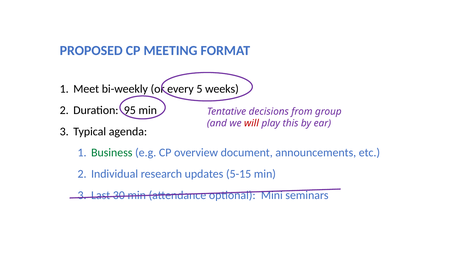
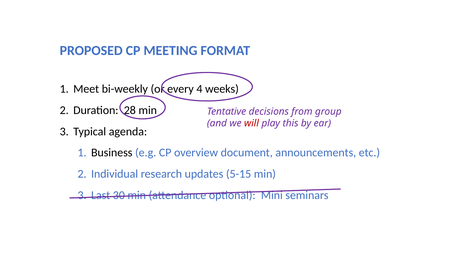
5: 5 -> 4
95: 95 -> 28
Business colour: green -> black
